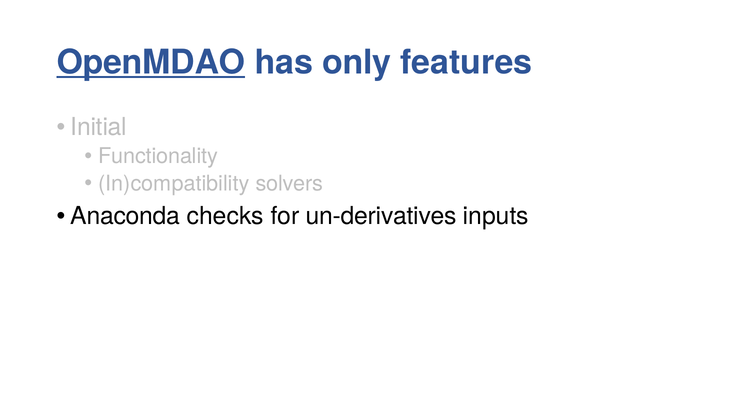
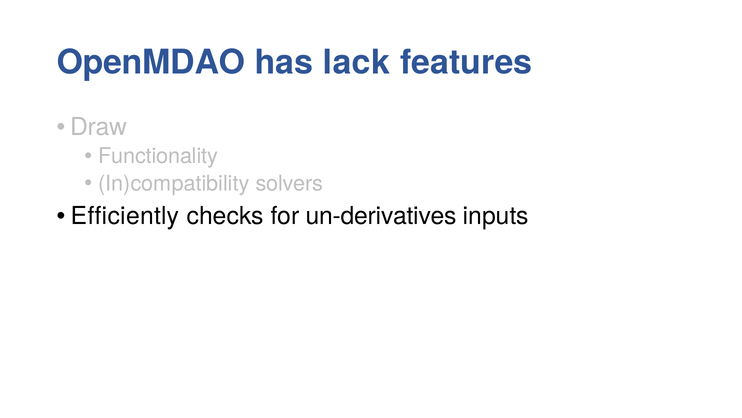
OpenMDAO underline: present -> none
only: only -> lack
Initial: Initial -> Draw
Anaconda: Anaconda -> Efficiently
